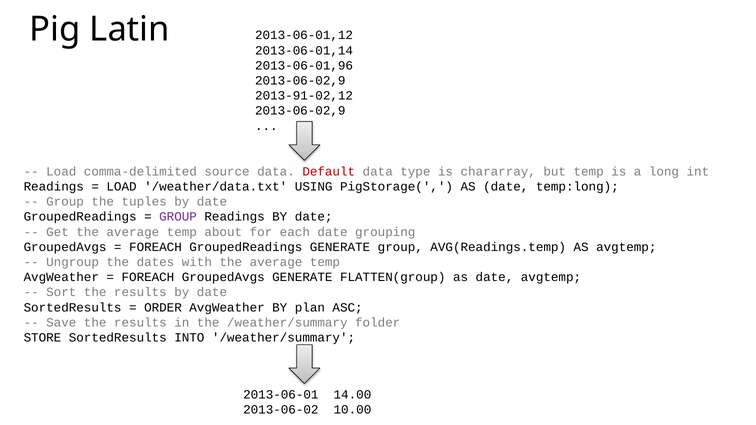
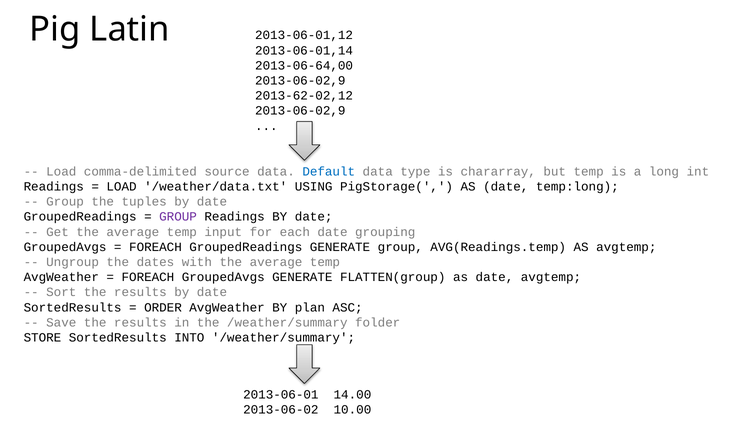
2013-06-01,96: 2013-06-01,96 -> 2013-06-64,00
2013-91-02,12: 2013-91-02,12 -> 2013-62-02,12
Default colour: red -> blue
about: about -> input
